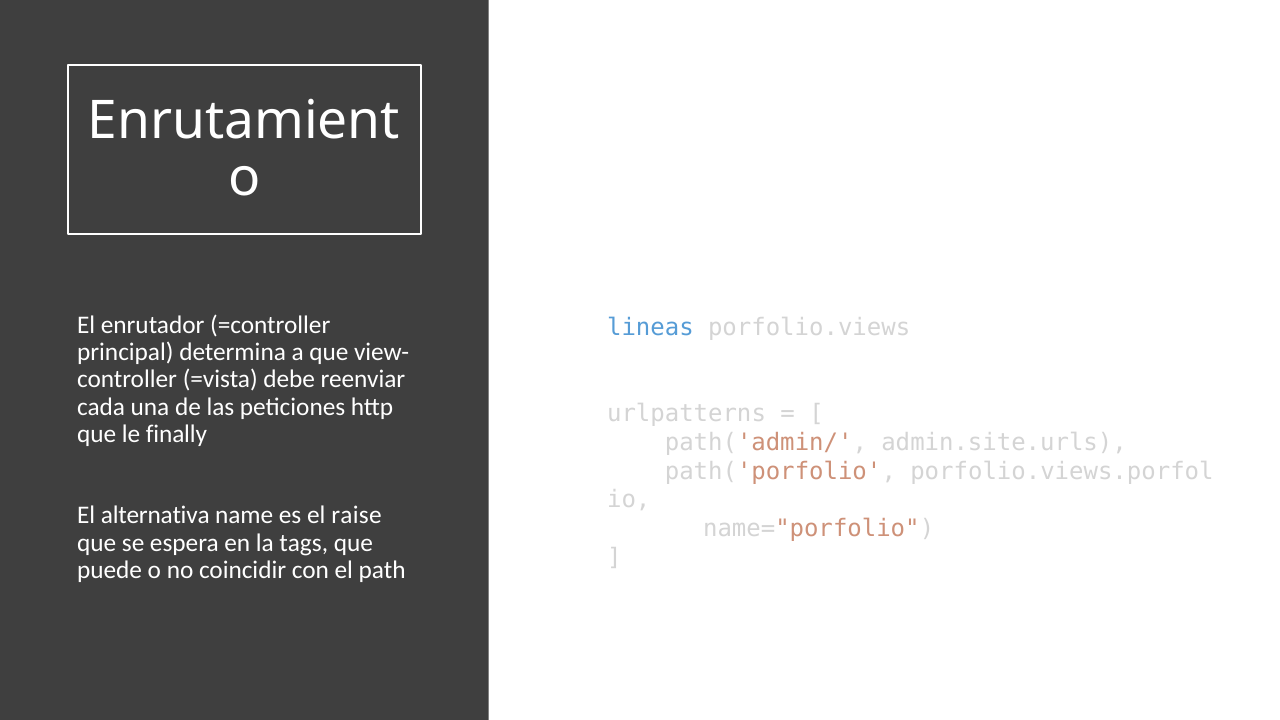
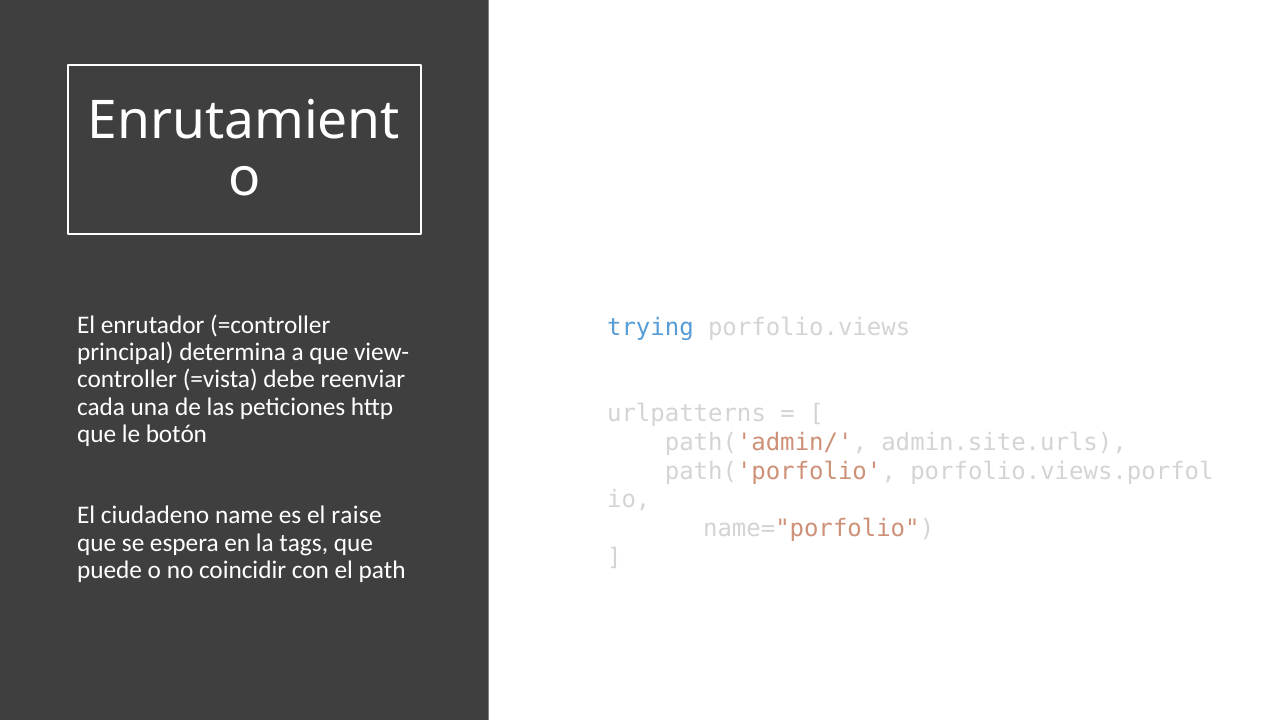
lineas: lineas -> trying
finally: finally -> botón
alternativa: alternativa -> ciudadeno
